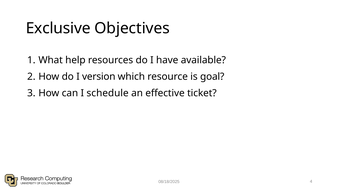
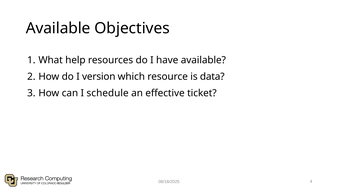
Exclusive at (58, 28): Exclusive -> Available
goal: goal -> data
